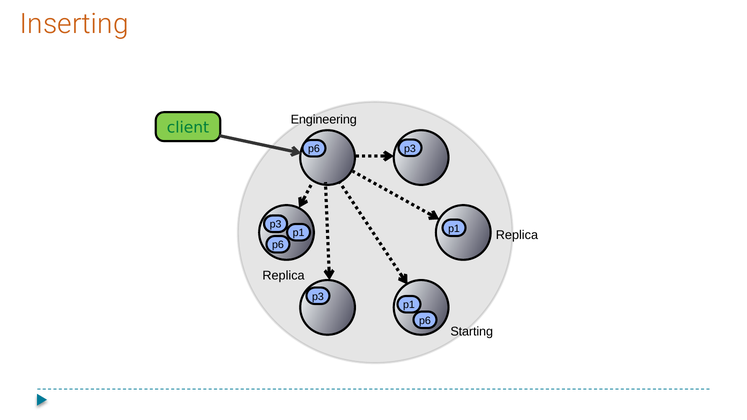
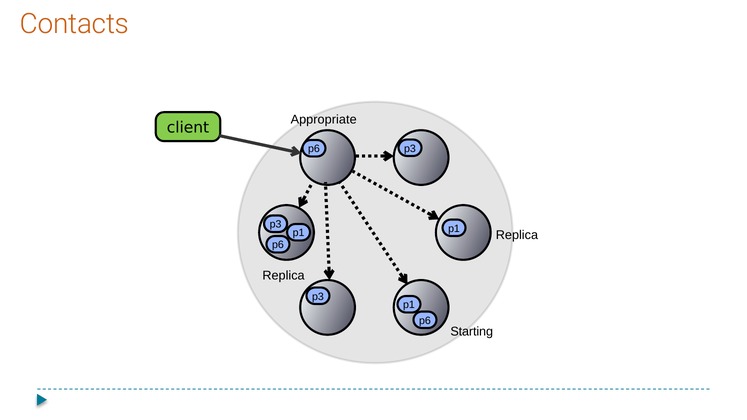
Inserting: Inserting -> Contacts
Engineering: Engineering -> Appropriate
client colour: green -> black
